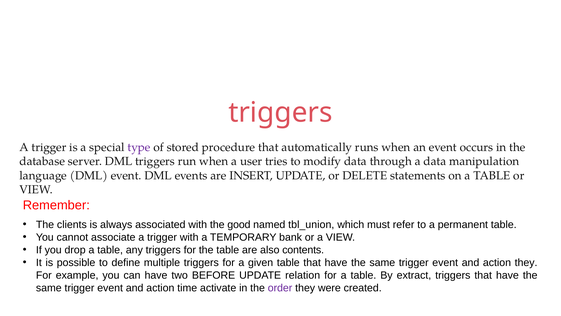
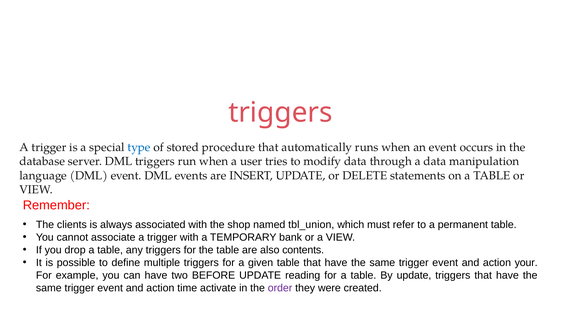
type colour: purple -> blue
good: good -> shop
action they: they -> your
relation: relation -> reading
By extract: extract -> update
